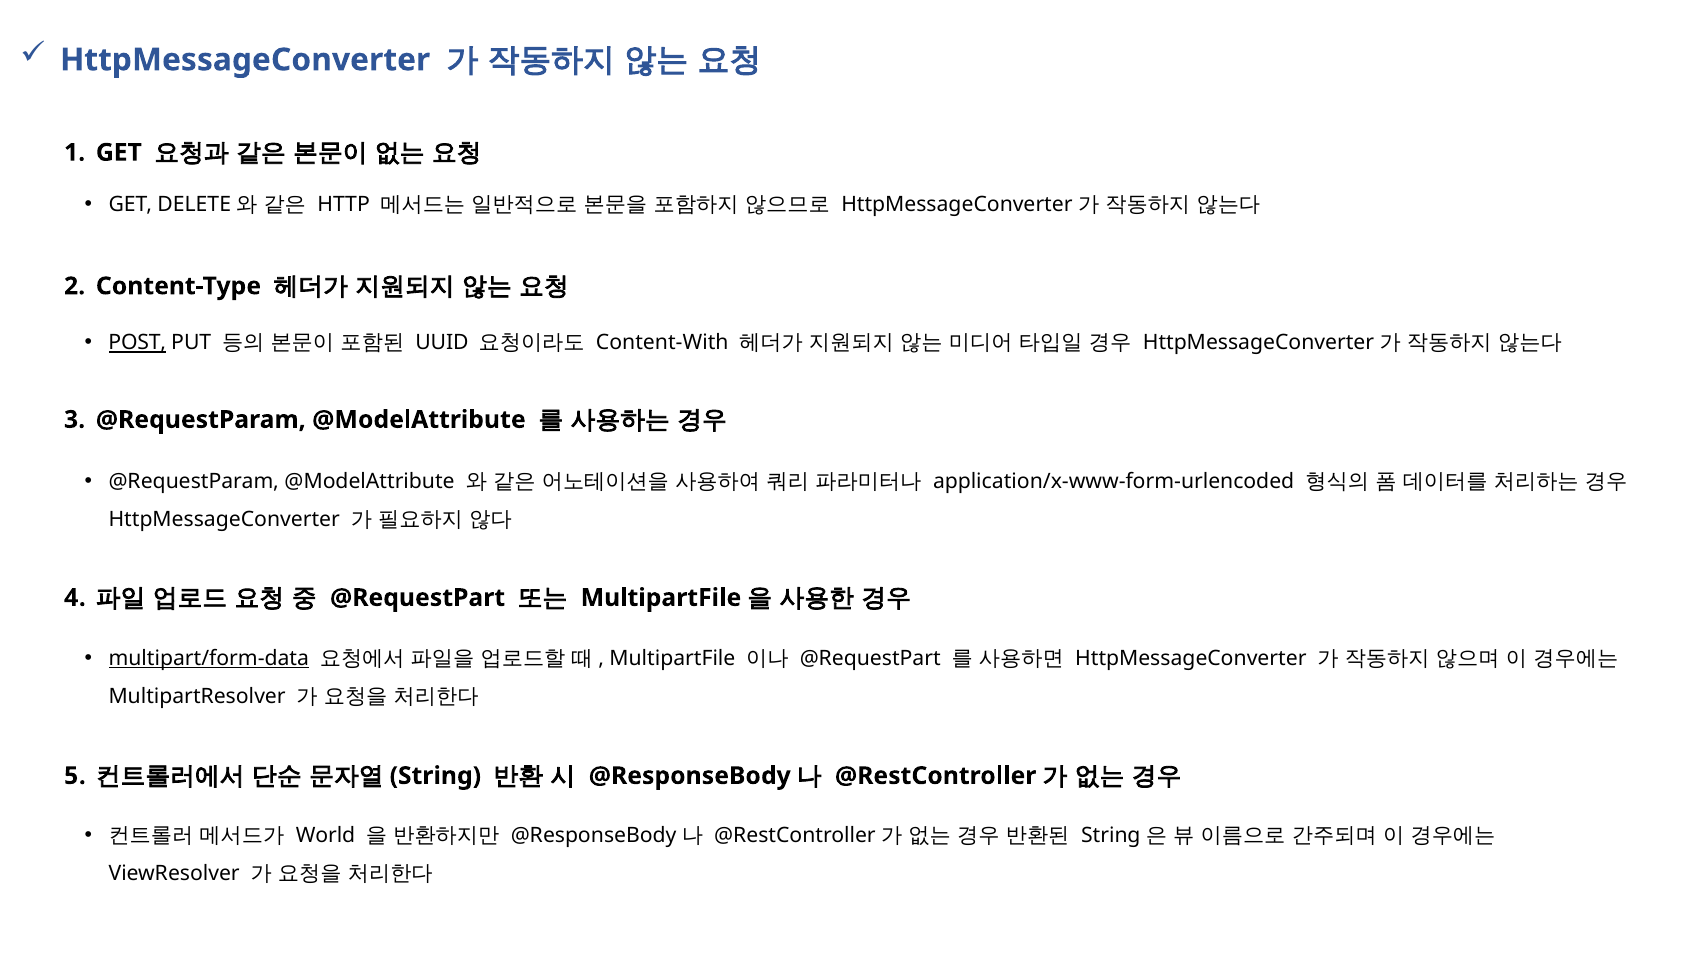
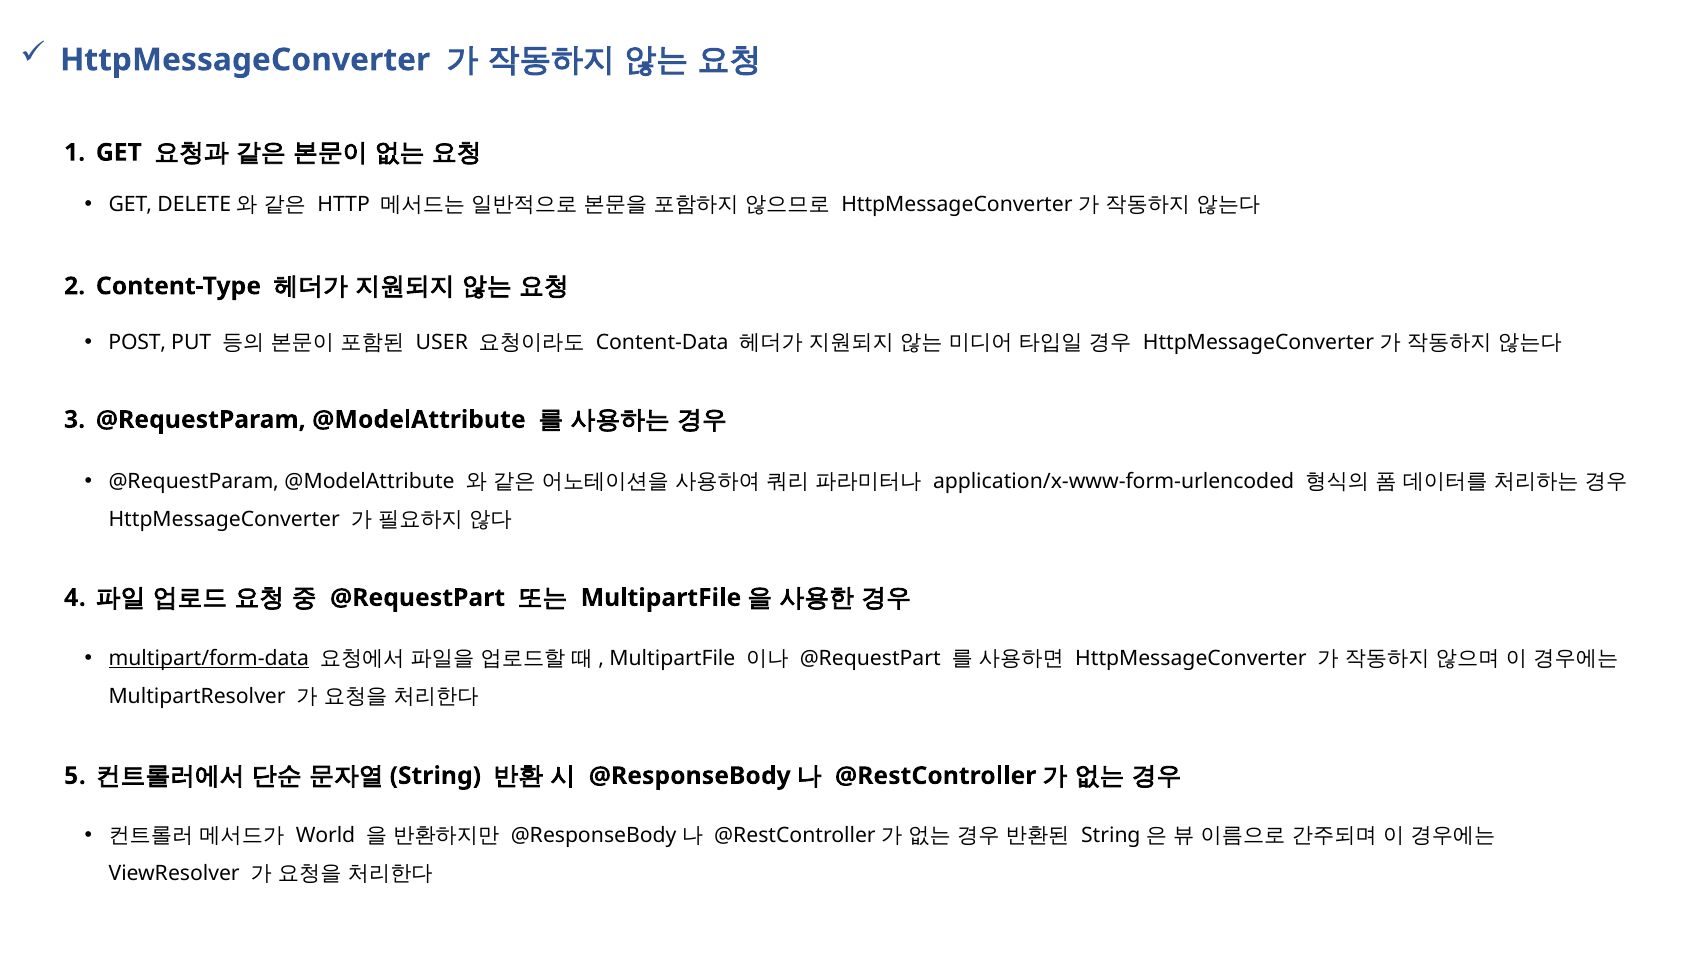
POST underline: present -> none
UUID: UUID -> USER
Content-With: Content-With -> Content-Data
